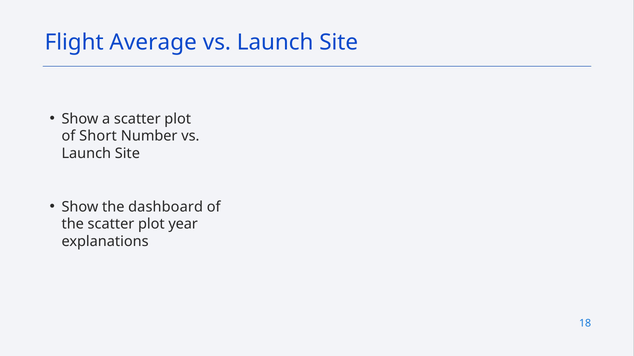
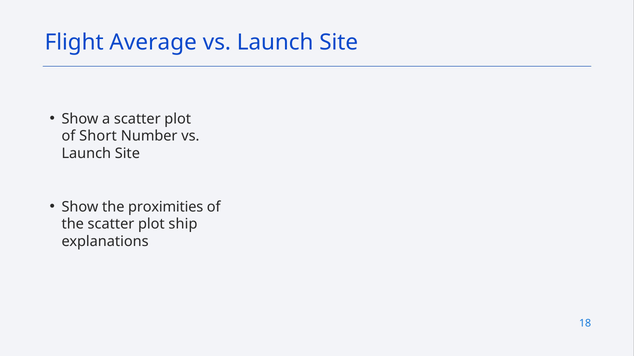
dashboard: dashboard -> proximities
year: year -> ship
